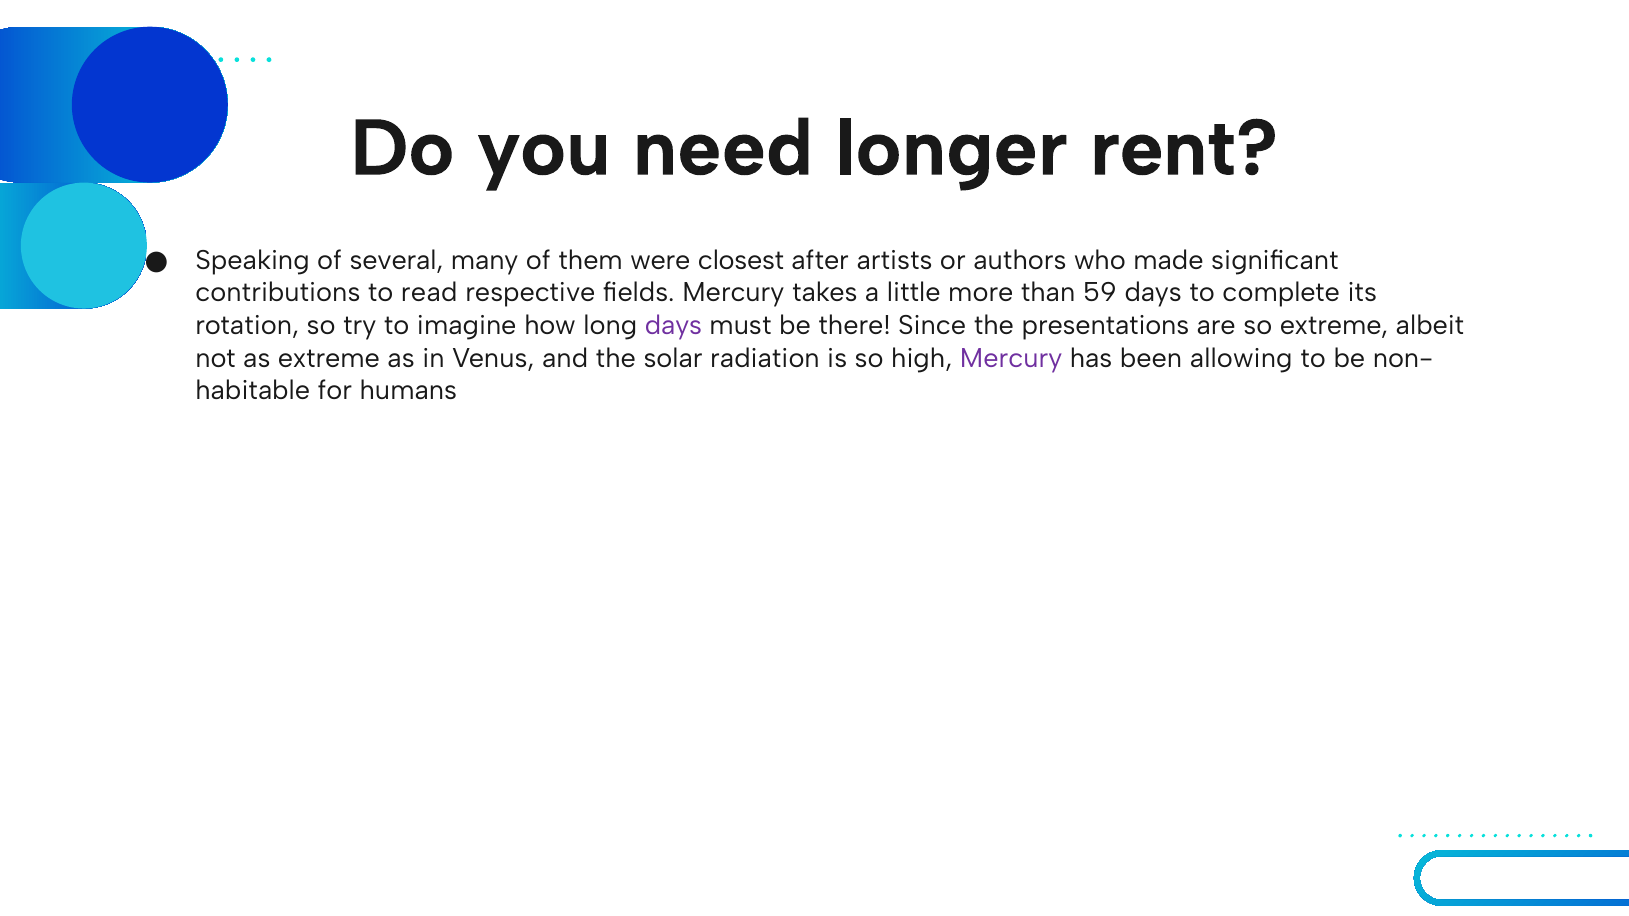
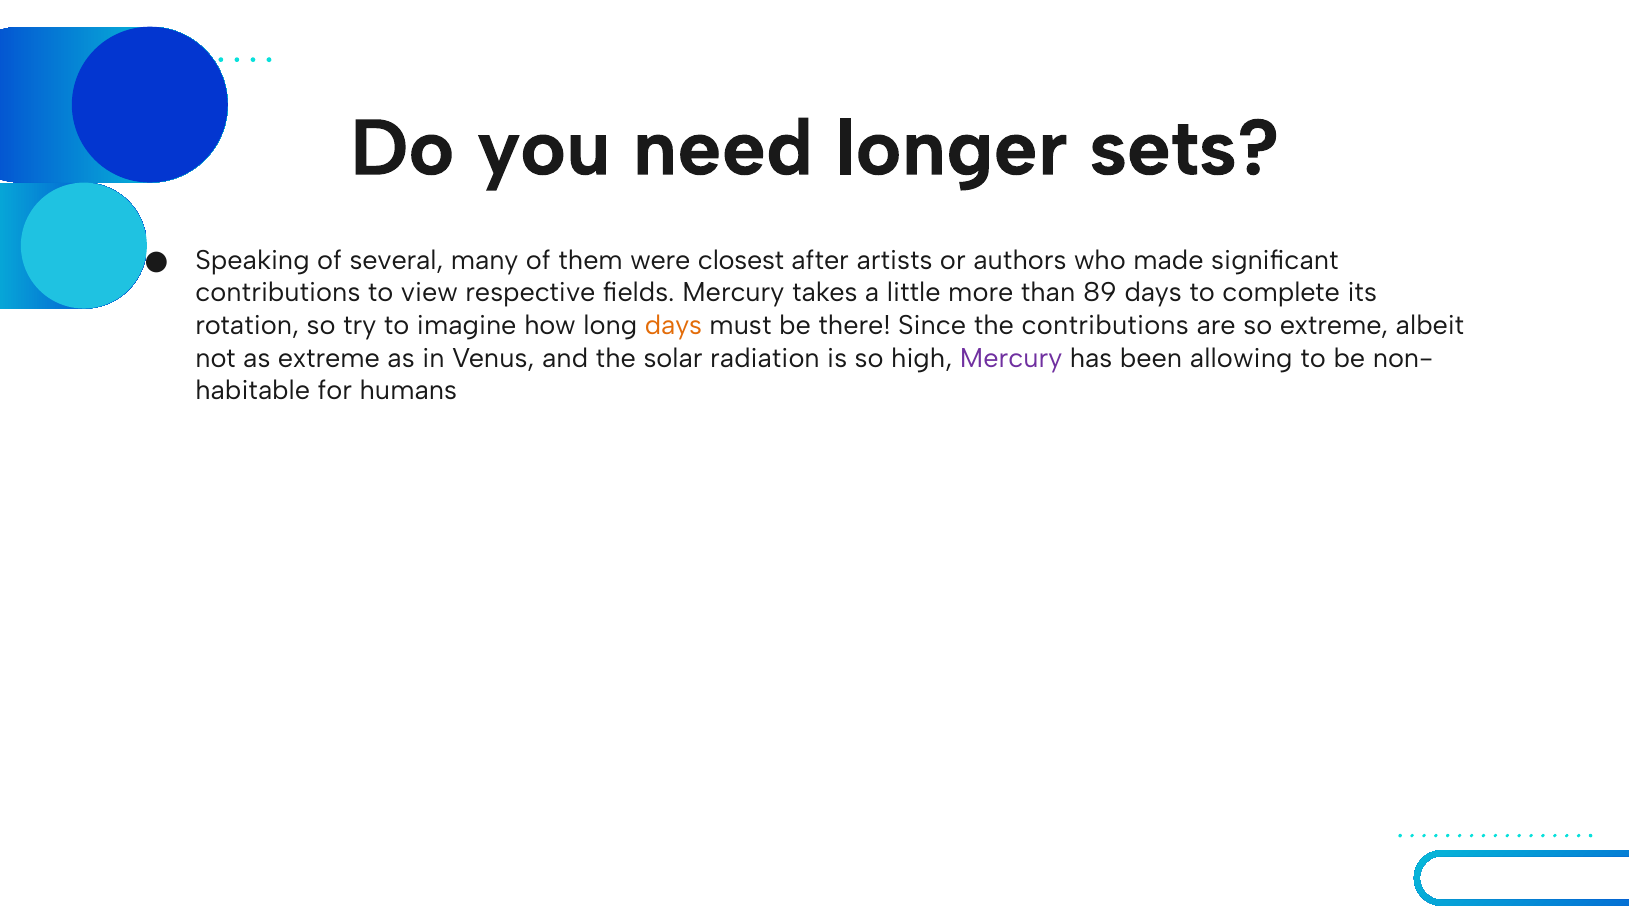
rent: rent -> sets
read: read -> view
59: 59 -> 89
days at (673, 326) colour: purple -> orange
the presentations: presentations -> contributions
